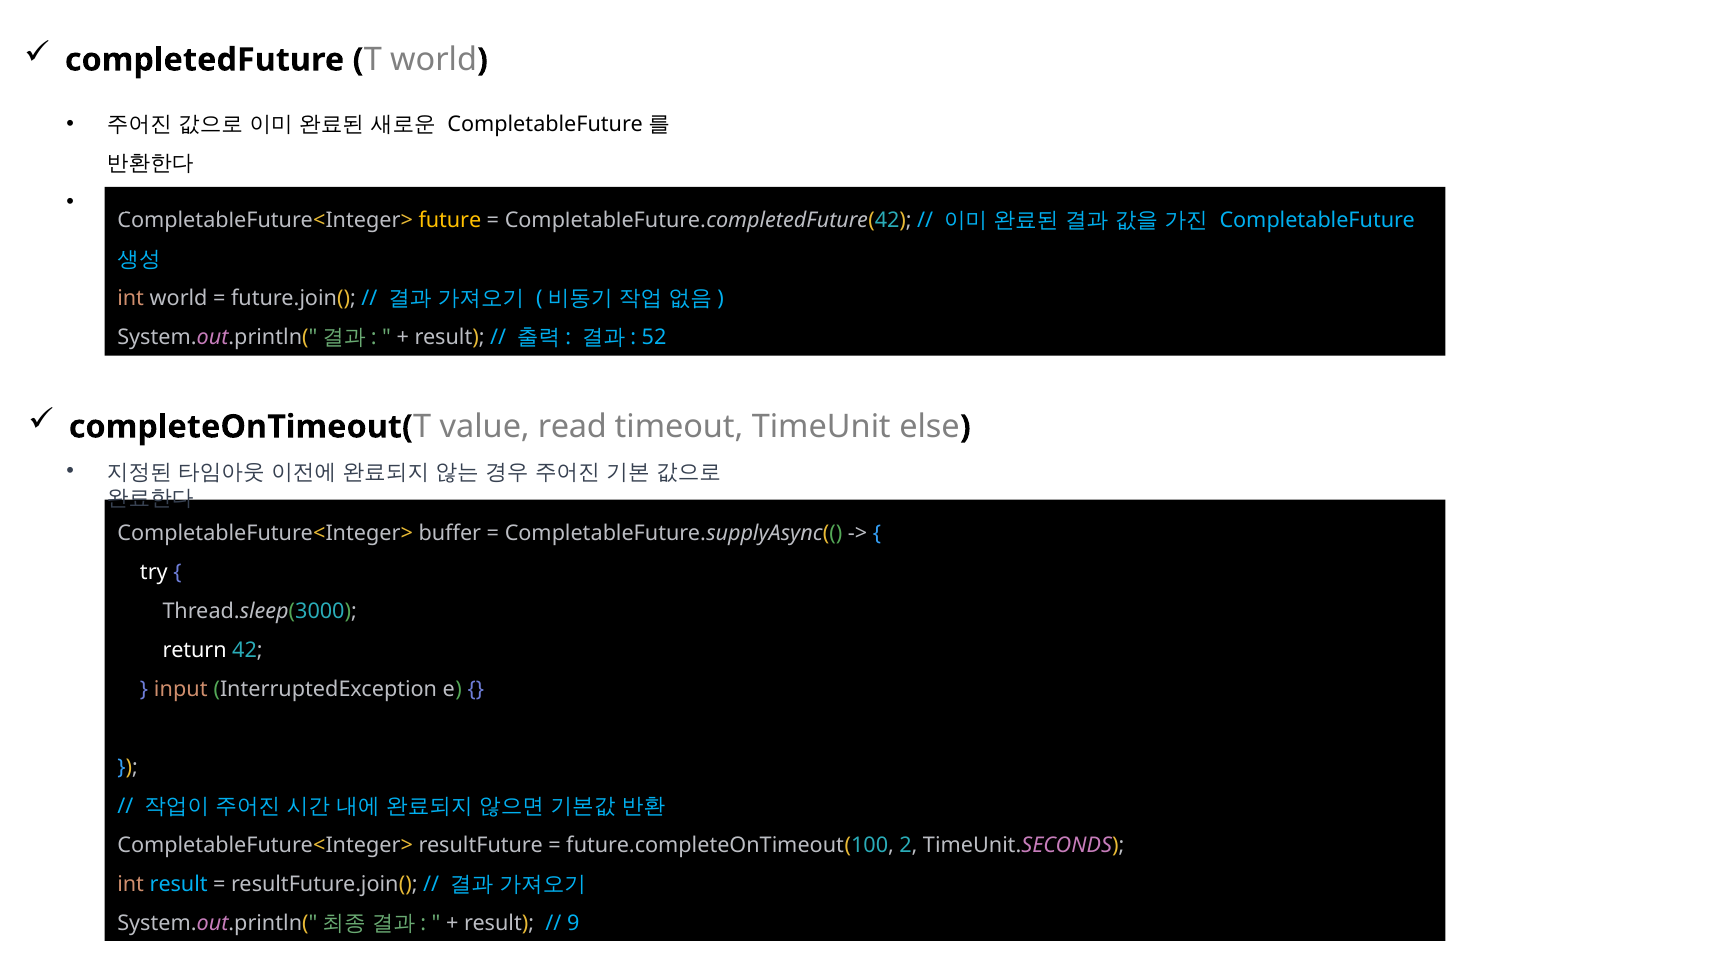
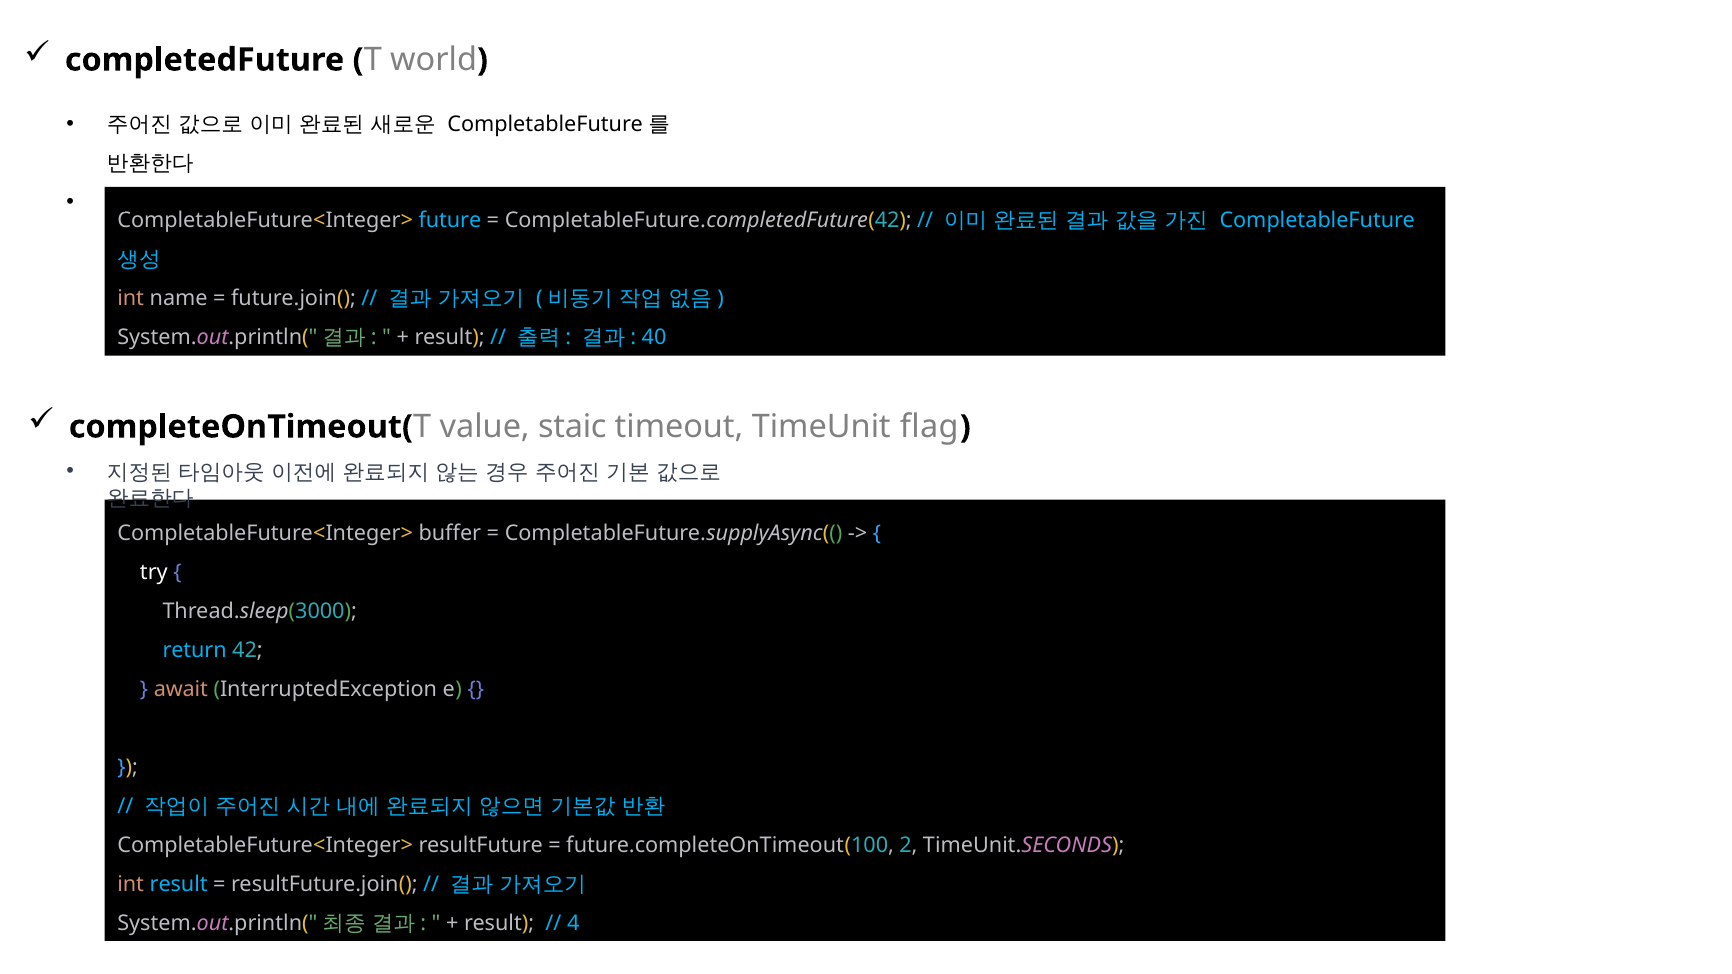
future colour: yellow -> light blue
int world: world -> name
52: 52 -> 40
read: read -> staic
else: else -> flag
return colour: white -> light blue
input: input -> await
9: 9 -> 4
